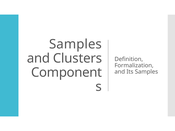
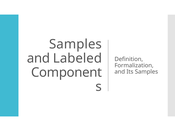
Clusters: Clusters -> Labeled
